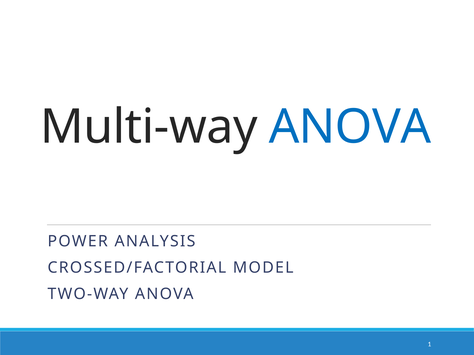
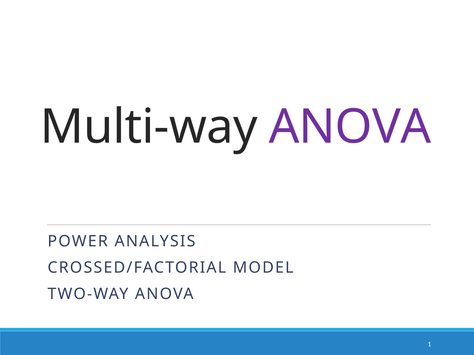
ANOVA at (350, 127) colour: blue -> purple
